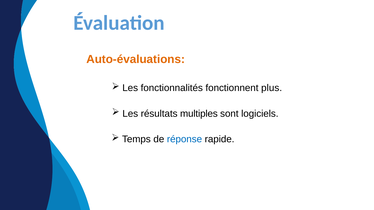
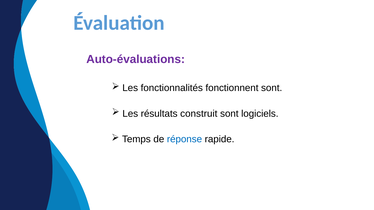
Auto-évaluations colour: orange -> purple
fonctionnent plus: plus -> sont
multiples: multiples -> construit
